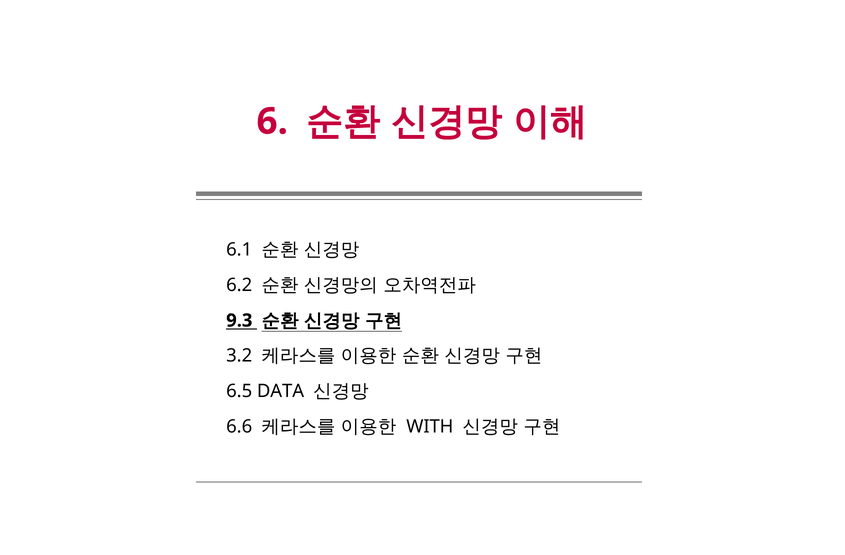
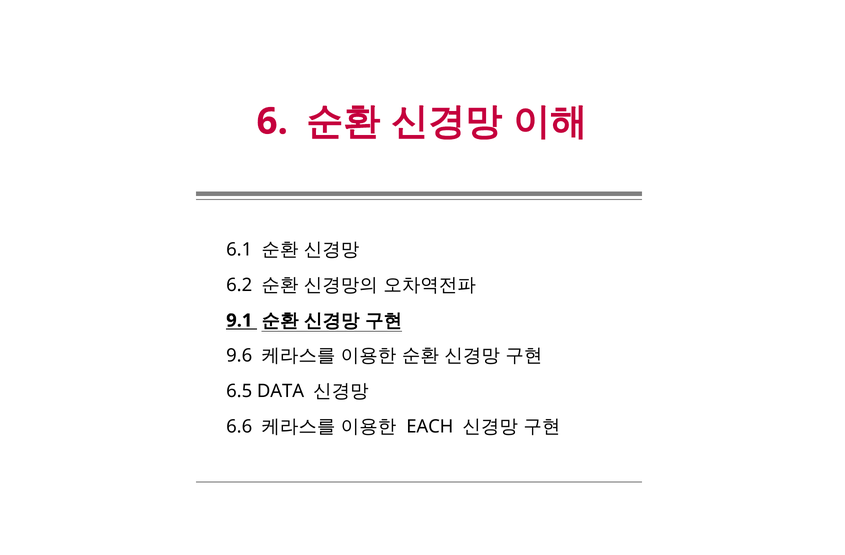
9.3: 9.3 -> 9.1
3.2: 3.2 -> 9.6
WITH: WITH -> EACH
